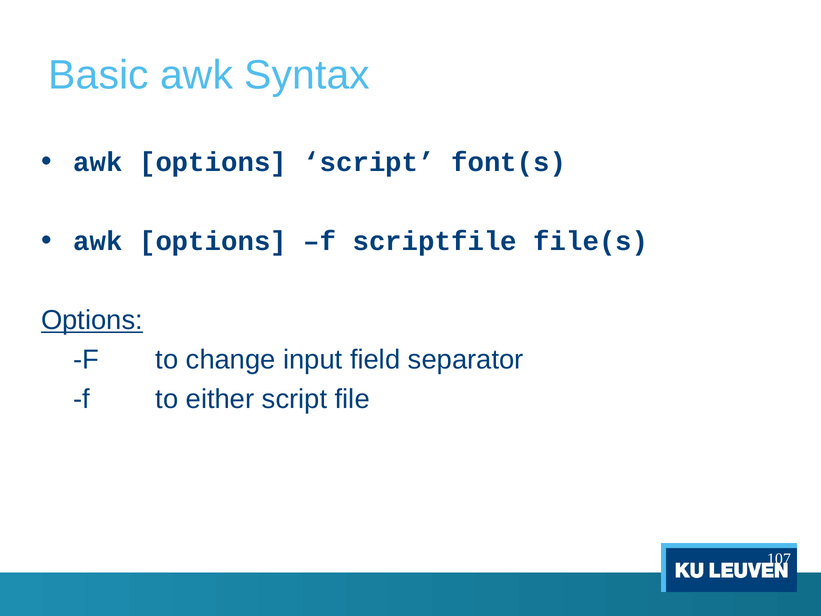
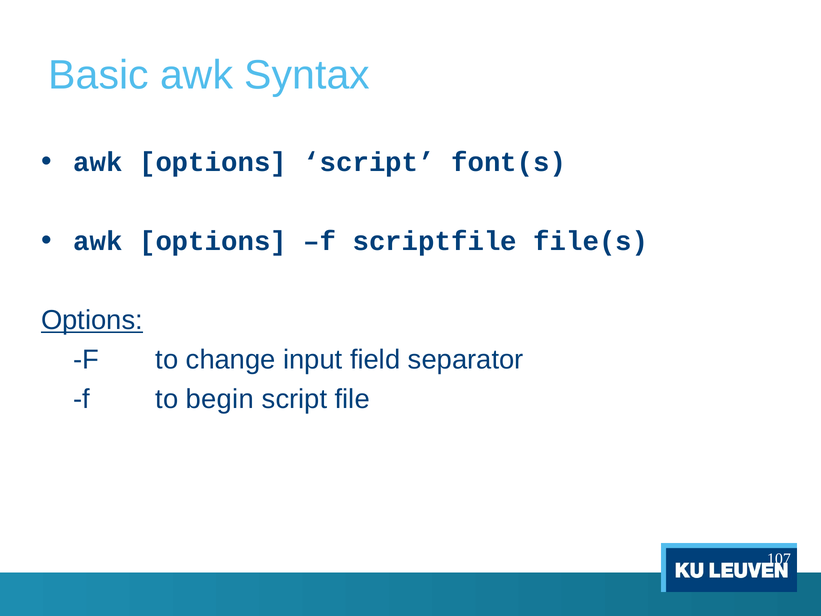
either: either -> begin
